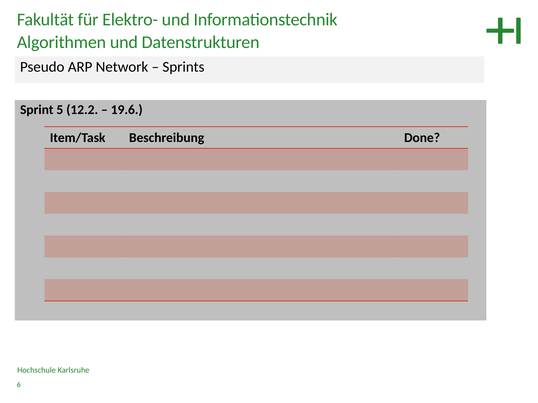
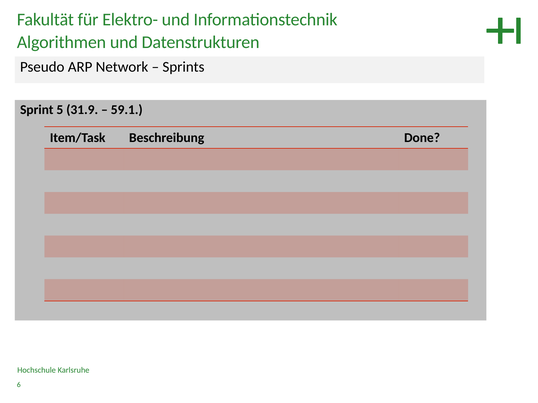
12.2: 12.2 -> 31.9
19.6: 19.6 -> 59.1
